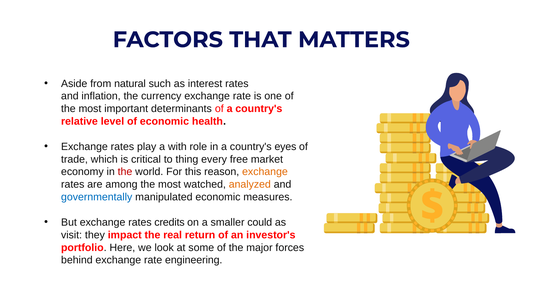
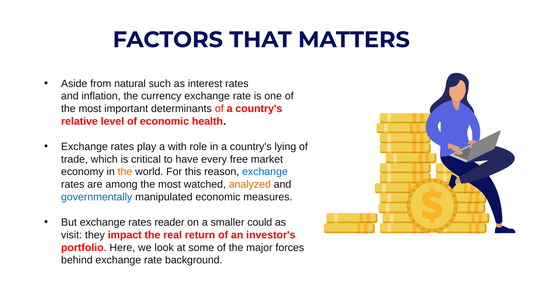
eyes: eyes -> lying
thing: thing -> have
the at (125, 172) colour: red -> orange
exchange at (265, 172) colour: orange -> blue
credits: credits -> reader
engineering: engineering -> background
